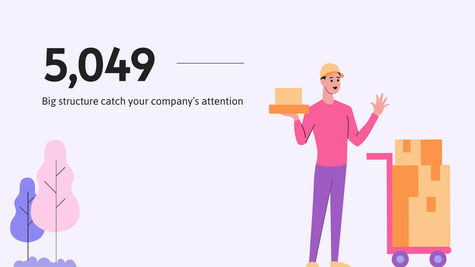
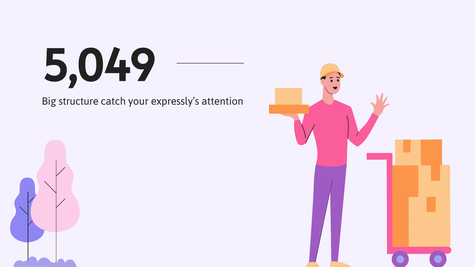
company’s: company’s -> expressly’s
